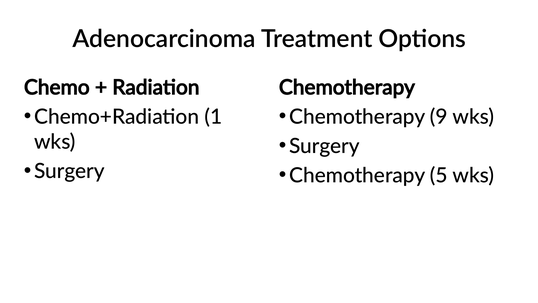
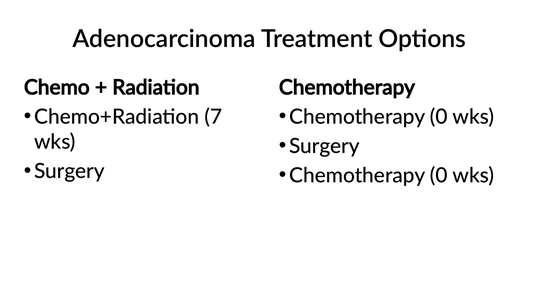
1: 1 -> 7
9 at (439, 117): 9 -> 0
5 at (439, 175): 5 -> 0
